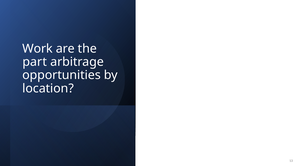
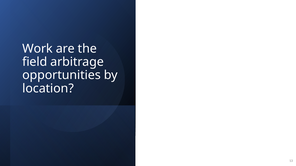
part: part -> field
